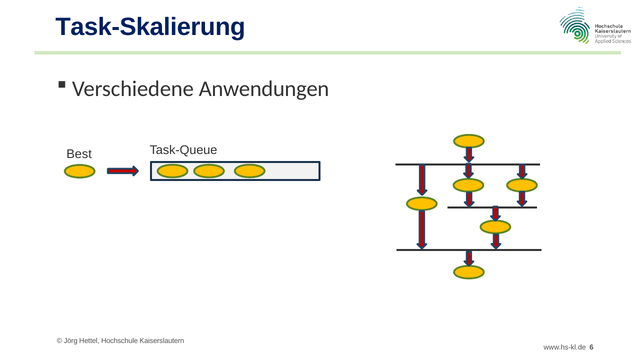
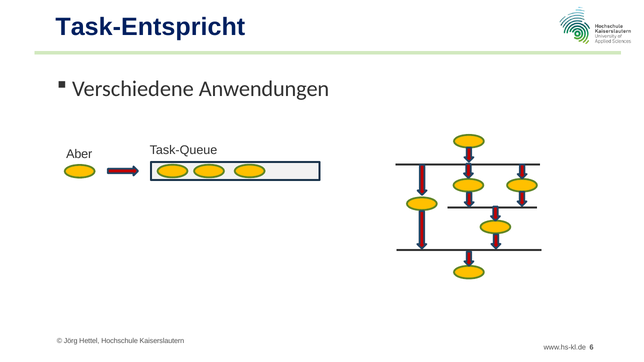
Task-Skalierung: Task-Skalierung -> Task-Entspricht
Best: Best -> Aber
